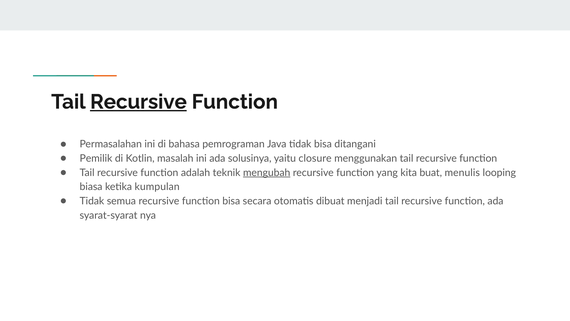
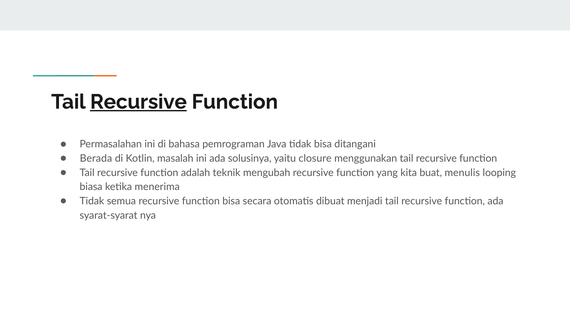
Pemilik: Pemilik -> Berada
mengubah underline: present -> none
kumpulan: kumpulan -> menerima
